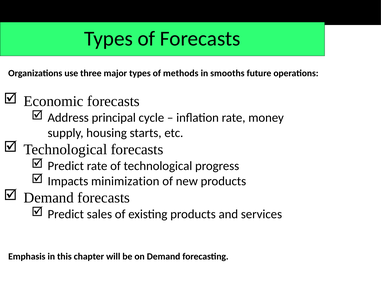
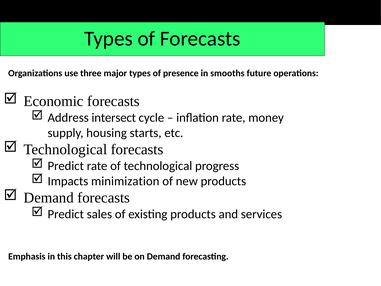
methods: methods -> presence
principal: principal -> intersect
